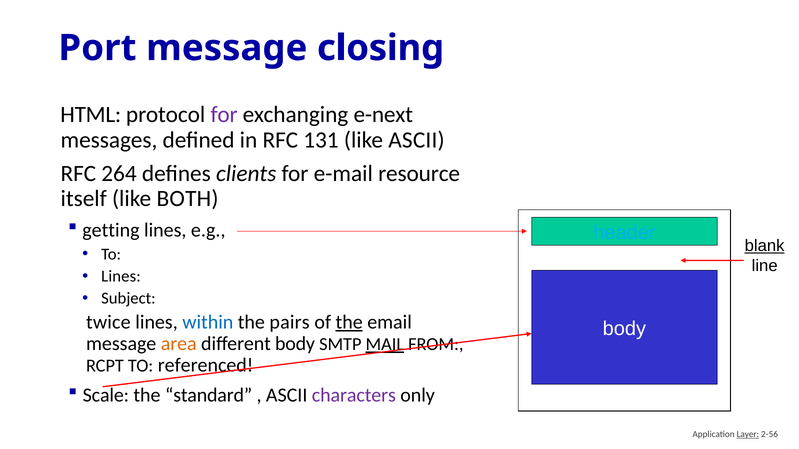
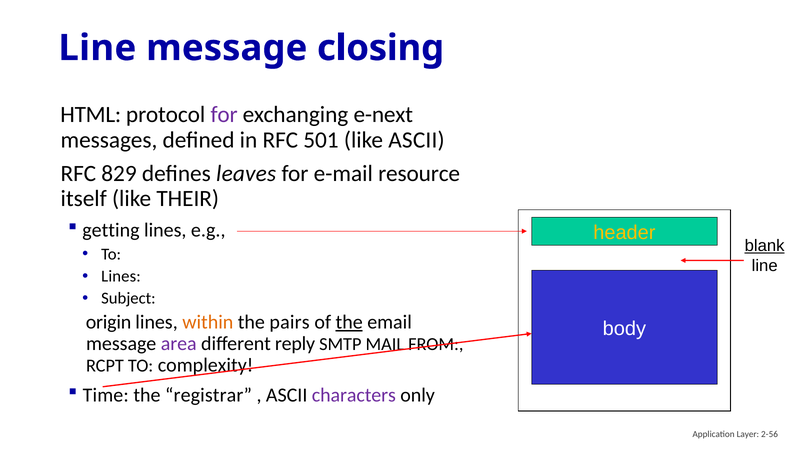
Port at (97, 48): Port -> Line
131: 131 -> 501
264: 264 -> 829
clients: clients -> leaves
BOTH: BOTH -> THEIR
header colour: light blue -> yellow
twice: twice -> origin
within colour: blue -> orange
area colour: orange -> purple
different body: body -> reply
MAIL underline: present -> none
referenced: referenced -> complexity
Scale: Scale -> Time
standard: standard -> registrar
Layer underline: present -> none
